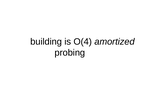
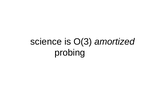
building: building -> science
O(4: O(4 -> O(3
